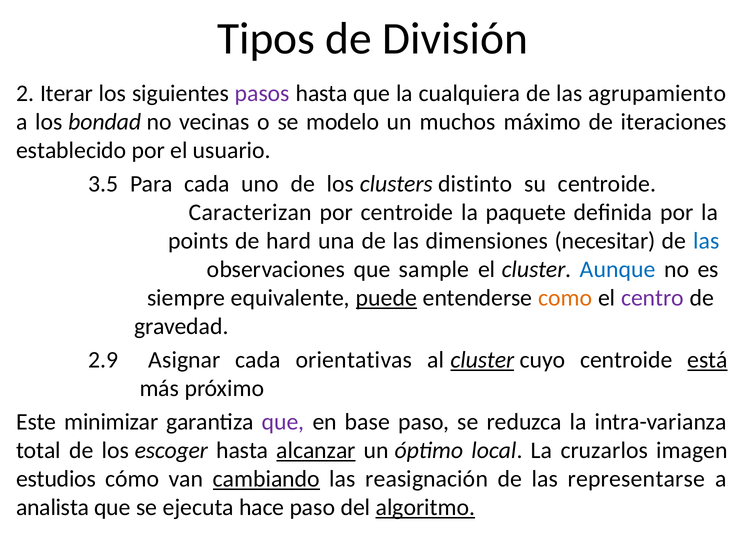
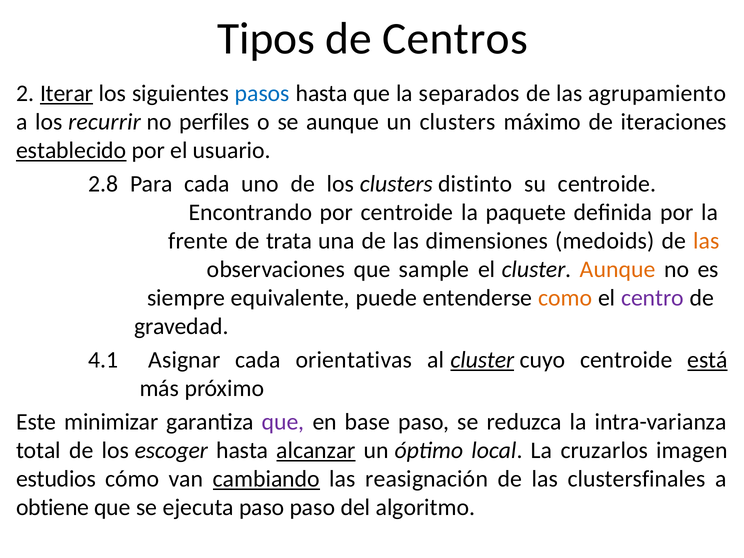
División: División -> Centros
Iterar underline: none -> present
pasos colour: purple -> blue
cualquiera: cualquiera -> separados
bondad: bondad -> recurrir
vecinas: vecinas -> perfiles
se modelo: modelo -> aunque
un muchos: muchos -> clusters
establecido underline: none -> present
3.5: 3.5 -> 2.8
Caracterizan: Caracterizan -> Encontrando
points: points -> frente
hard: hard -> trata
necesitar: necesitar -> medoids
las at (706, 241) colour: blue -> orange
Aunque at (618, 270) colour: blue -> orange
puede underline: present -> none
2.9: 2.9 -> 4.1
representarse: representarse -> clustersfinales
analista: analista -> obtiene
ejecuta hace: hace -> paso
algoritmo underline: present -> none
